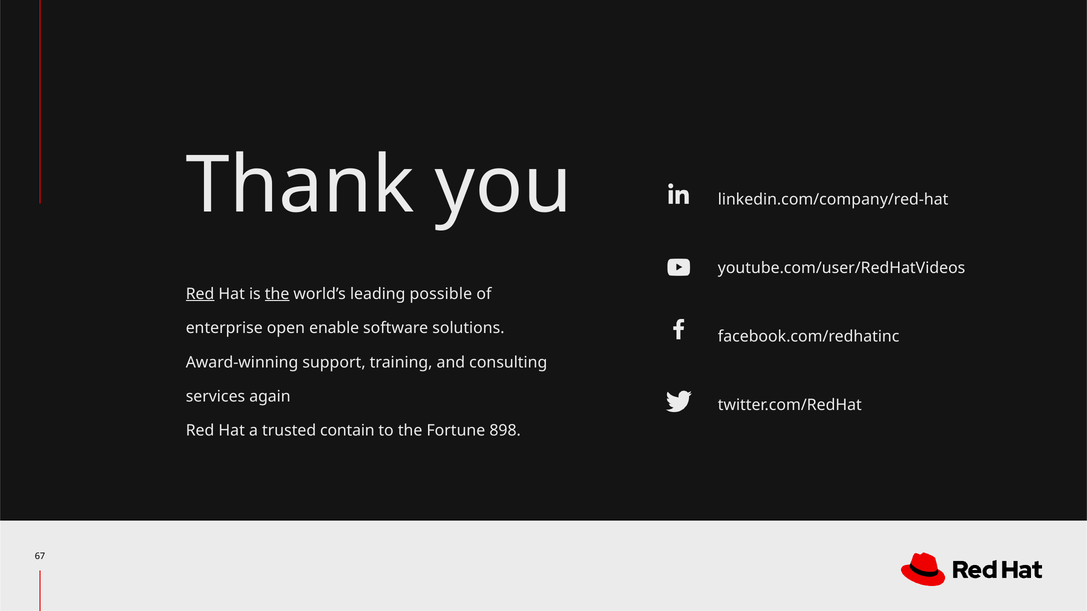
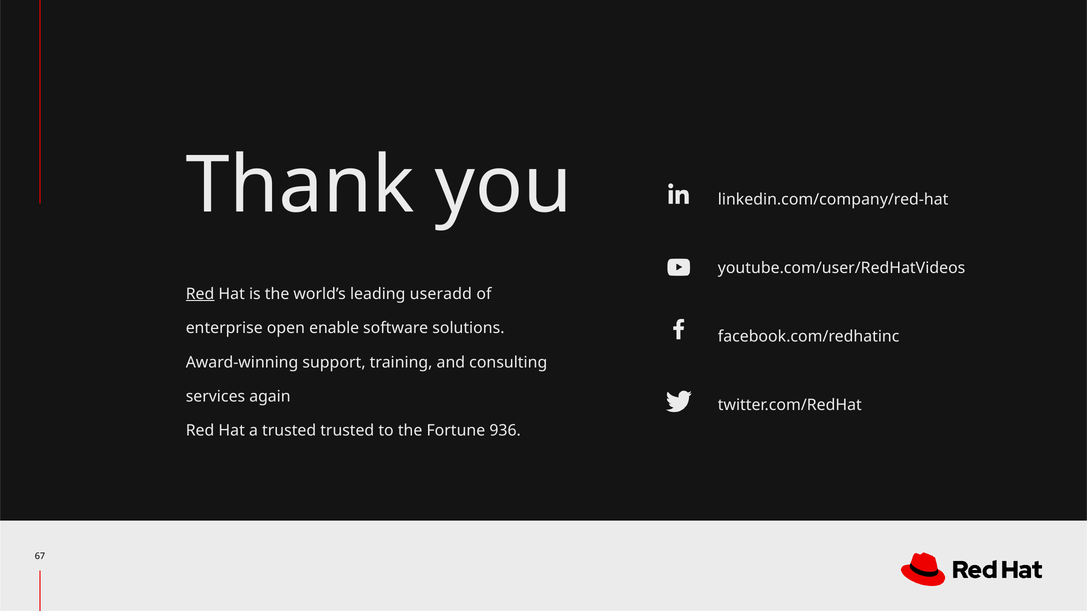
the at (277, 294) underline: present -> none
possible: possible -> useradd
trusted contain: contain -> trusted
898: 898 -> 936
